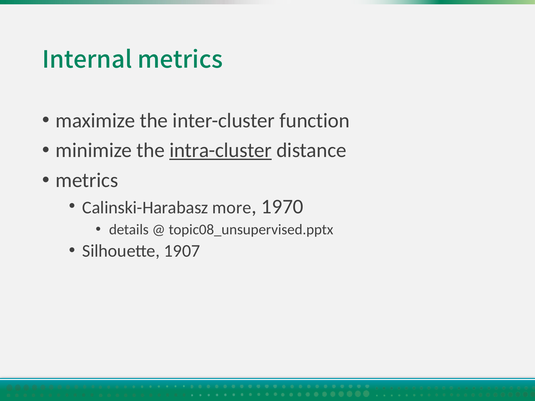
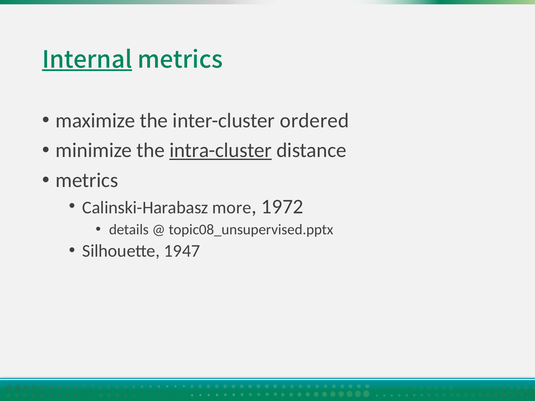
Internal underline: none -> present
function: function -> ordered
1970: 1970 -> 1972
1907: 1907 -> 1947
